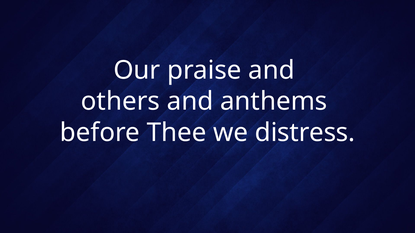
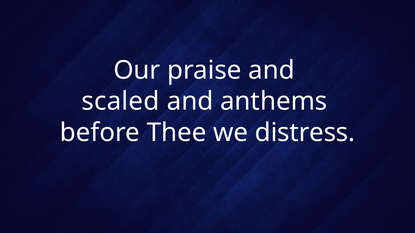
others: others -> scaled
